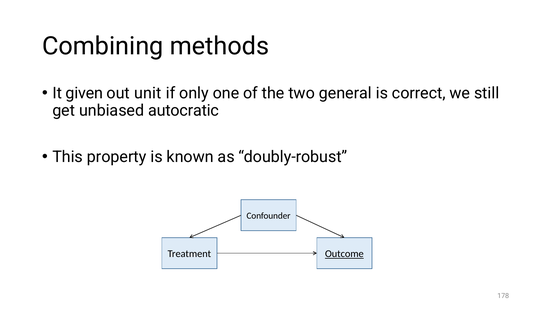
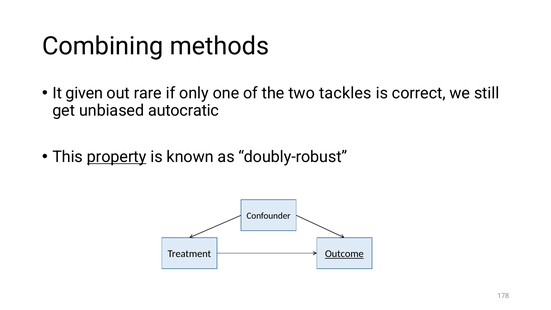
unit: unit -> rare
general: general -> tackles
property underline: none -> present
